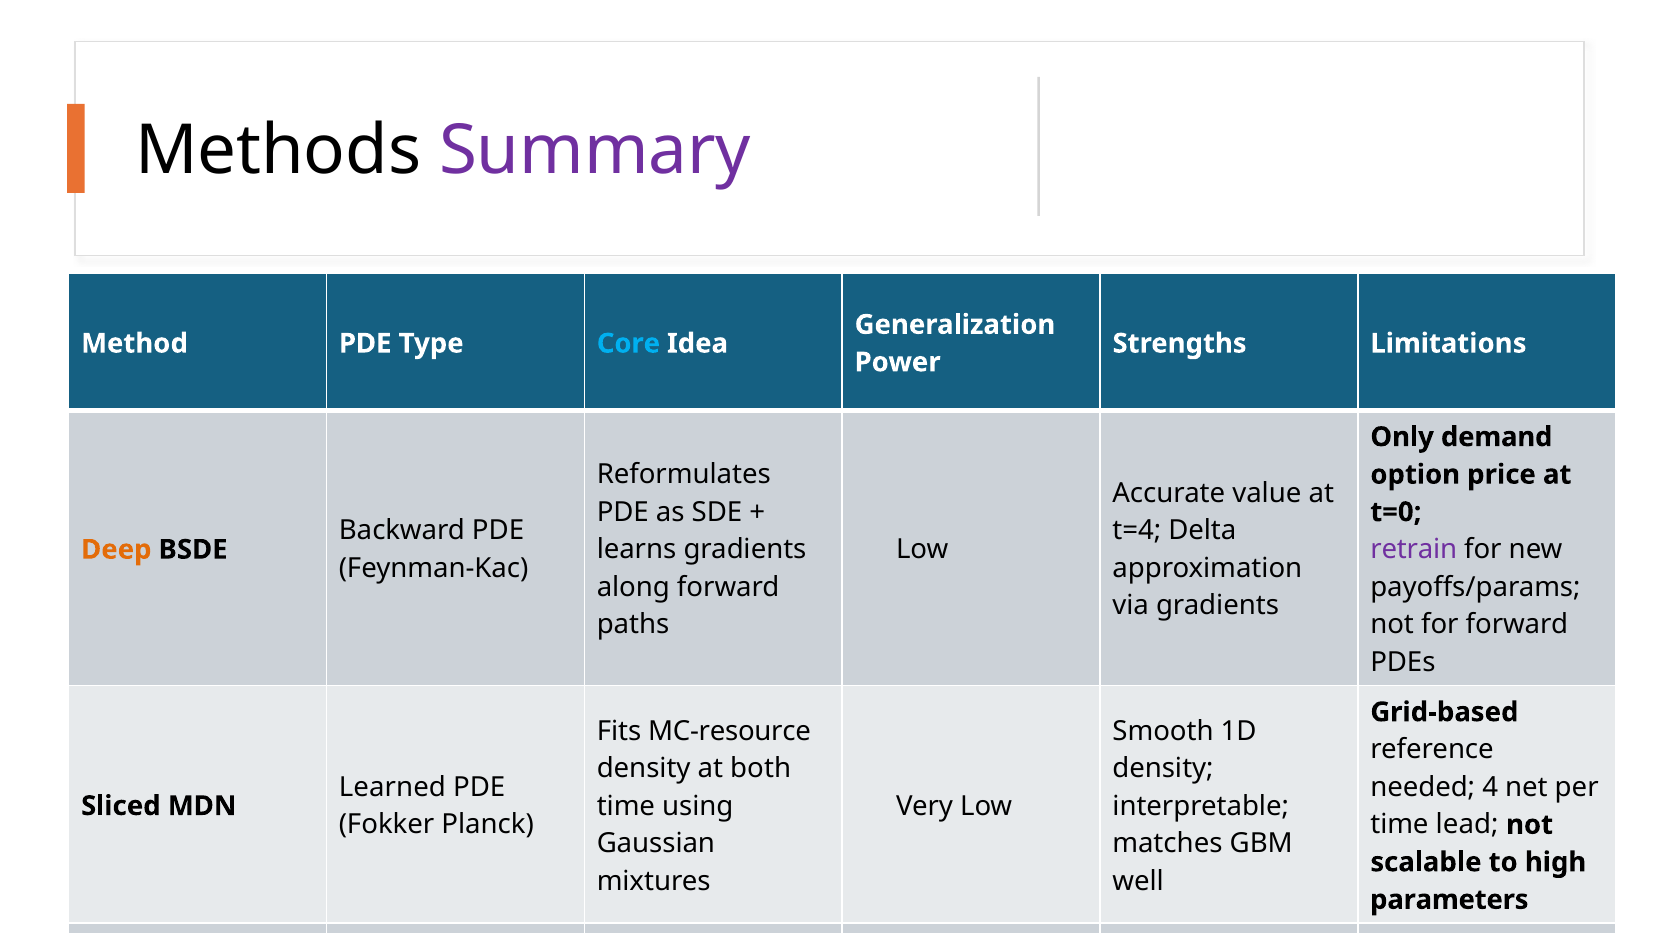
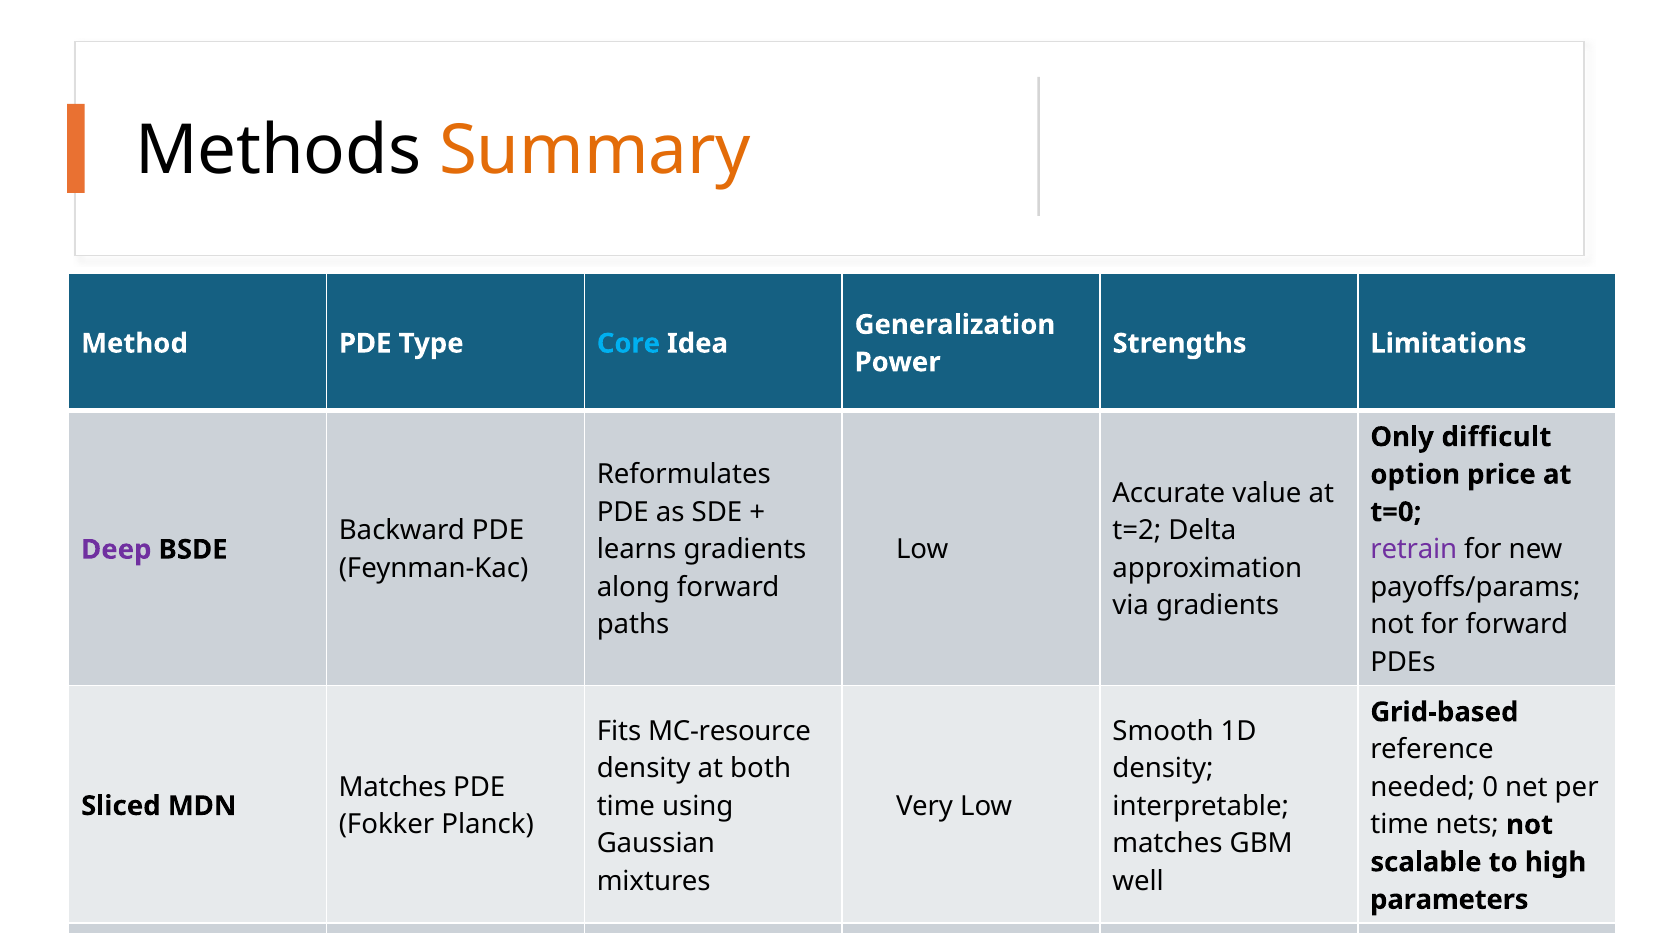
Summary colour: purple -> orange
demand: demand -> difficult
t=4: t=4 -> t=2
Deep colour: orange -> purple
Learned at (392, 787): Learned -> Matches
4: 4 -> 0
time lead: lead -> nets
